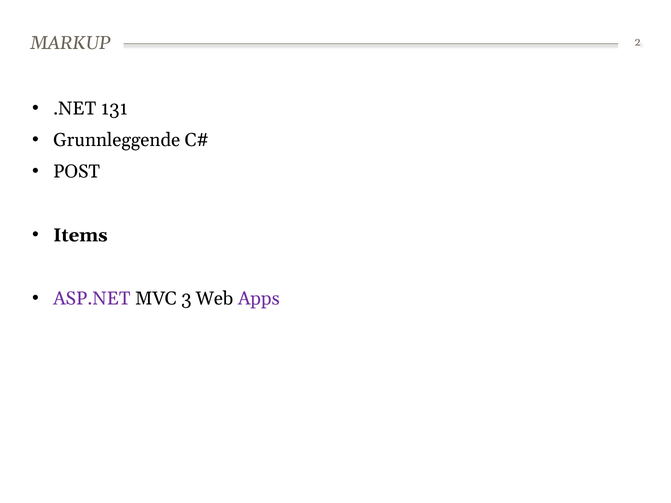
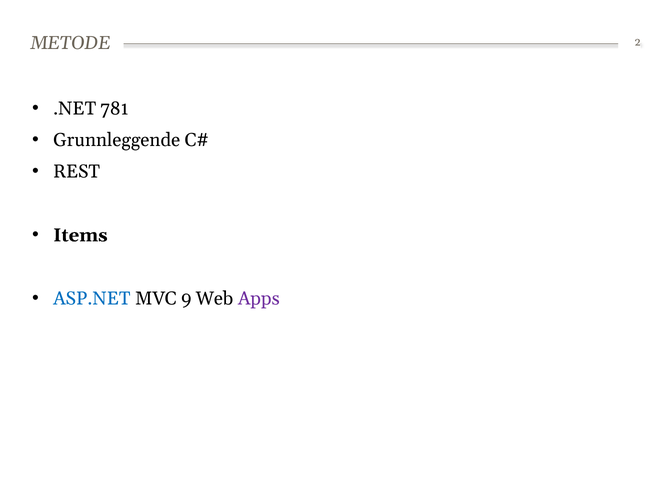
MARKUP: MARKUP -> METODE
131: 131 -> 781
POST: POST -> REST
ASP.NET colour: purple -> blue
3: 3 -> 9
